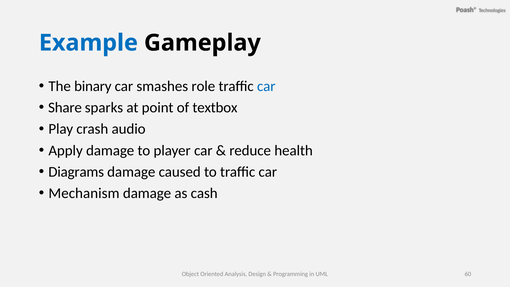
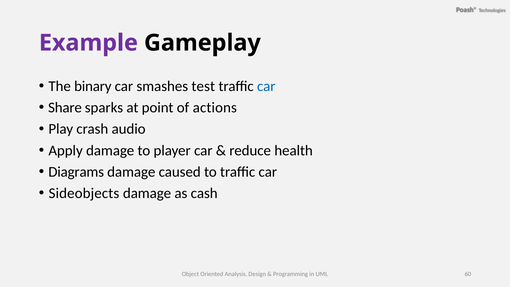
Example colour: blue -> purple
role: role -> test
textbox: textbox -> actions
Mechanism: Mechanism -> Sideobjects
